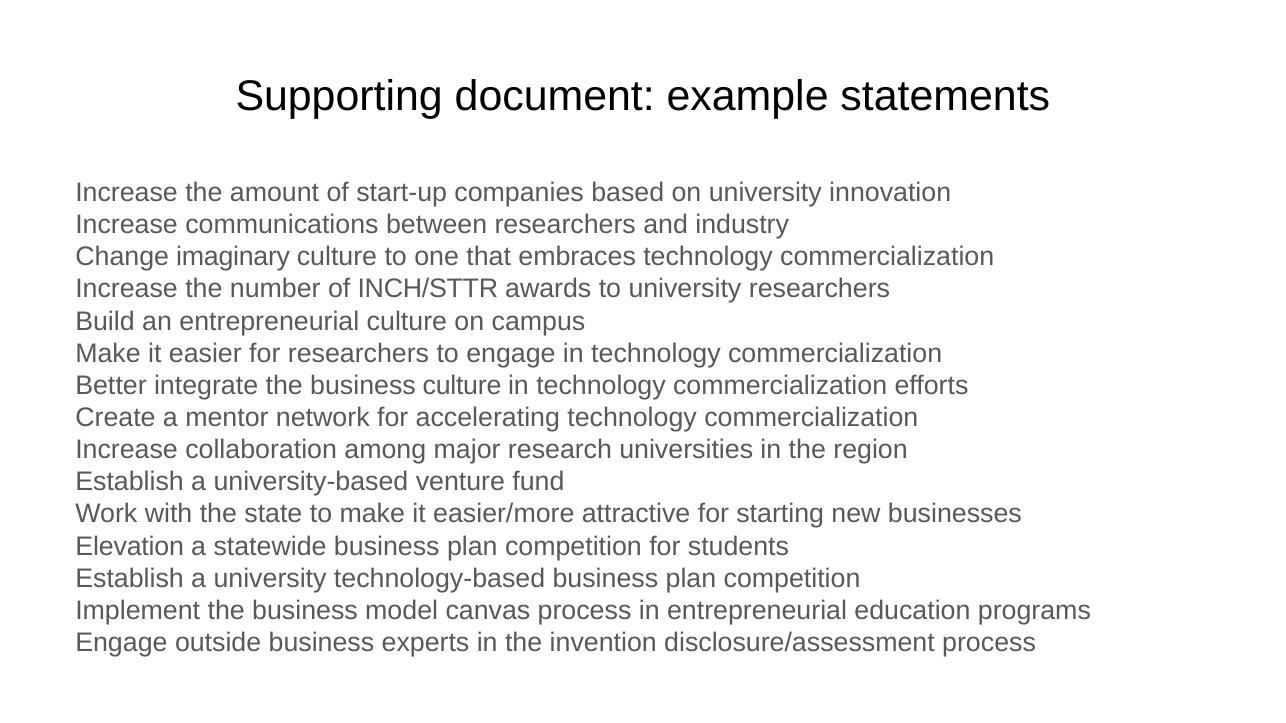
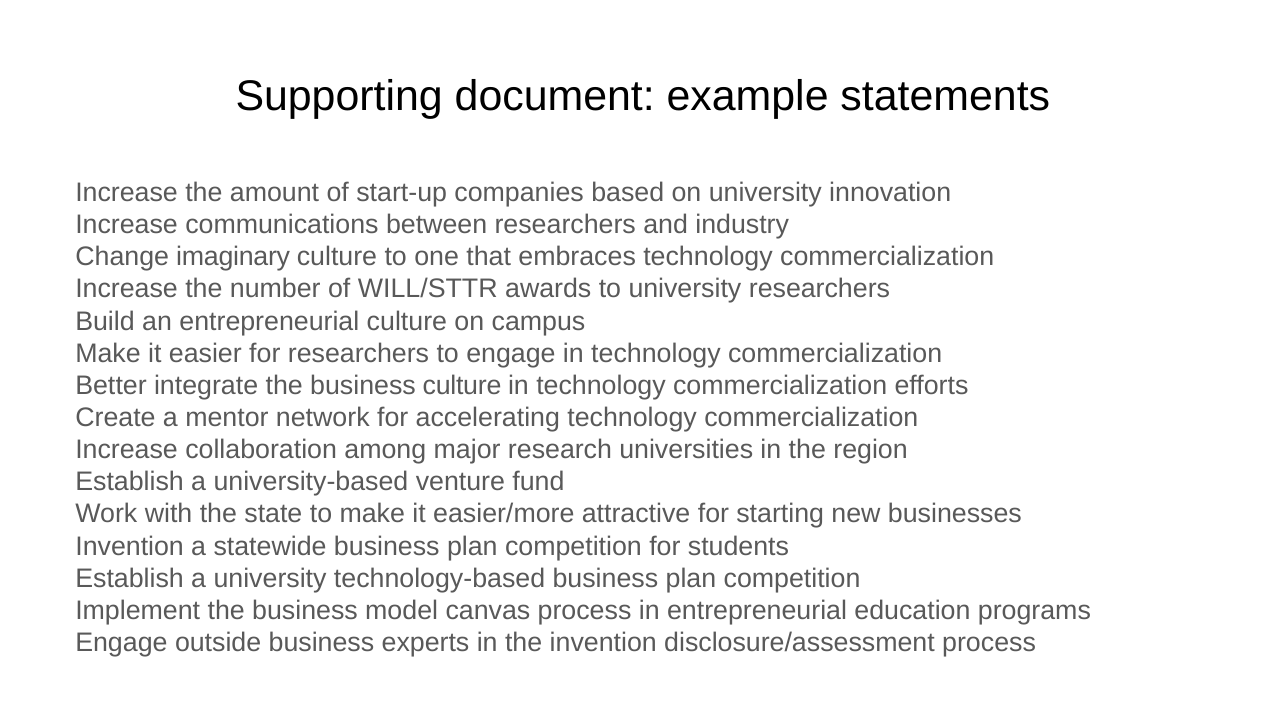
INCH/STTR: INCH/STTR -> WILL/STTR
Elevation at (130, 547): Elevation -> Invention
